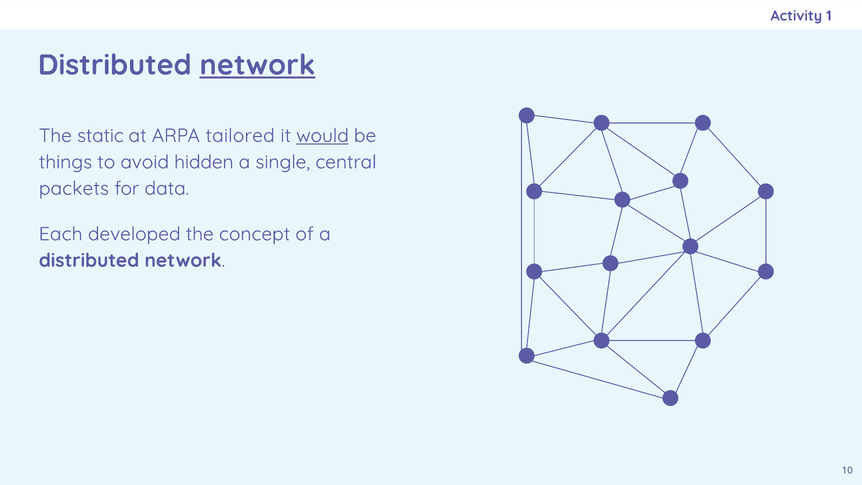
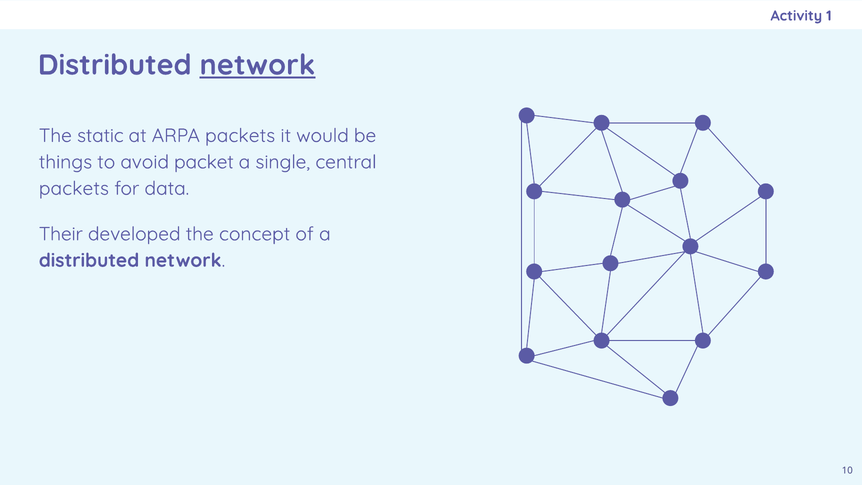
ARPA tailored: tailored -> packets
would underline: present -> none
hidden: hidden -> packet
Each: Each -> Their
